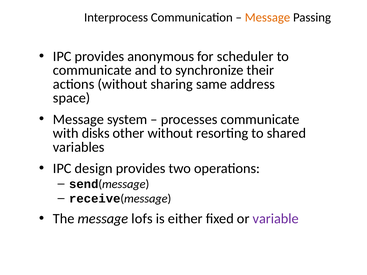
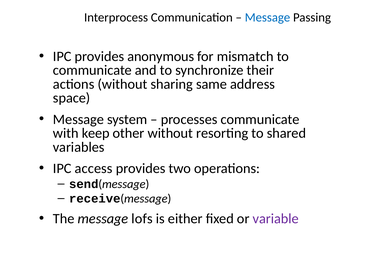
Message at (267, 18) colour: orange -> blue
scheduler: scheduler -> mismatch
disks: disks -> keep
design: design -> access
